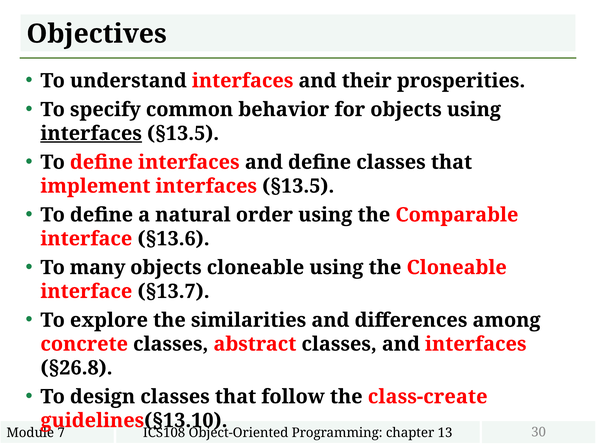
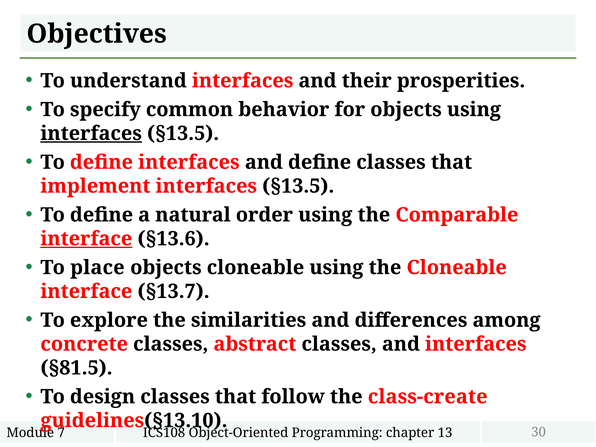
interface at (86, 239) underline: none -> present
many: many -> place
§26.8: §26.8 -> §81.5
